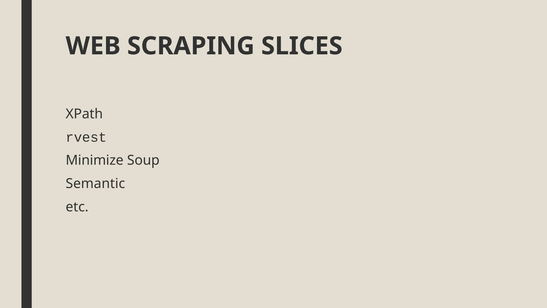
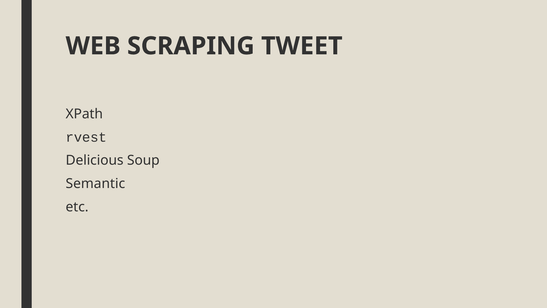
SLICES: SLICES -> TWEET
Minimize: Minimize -> Delicious
